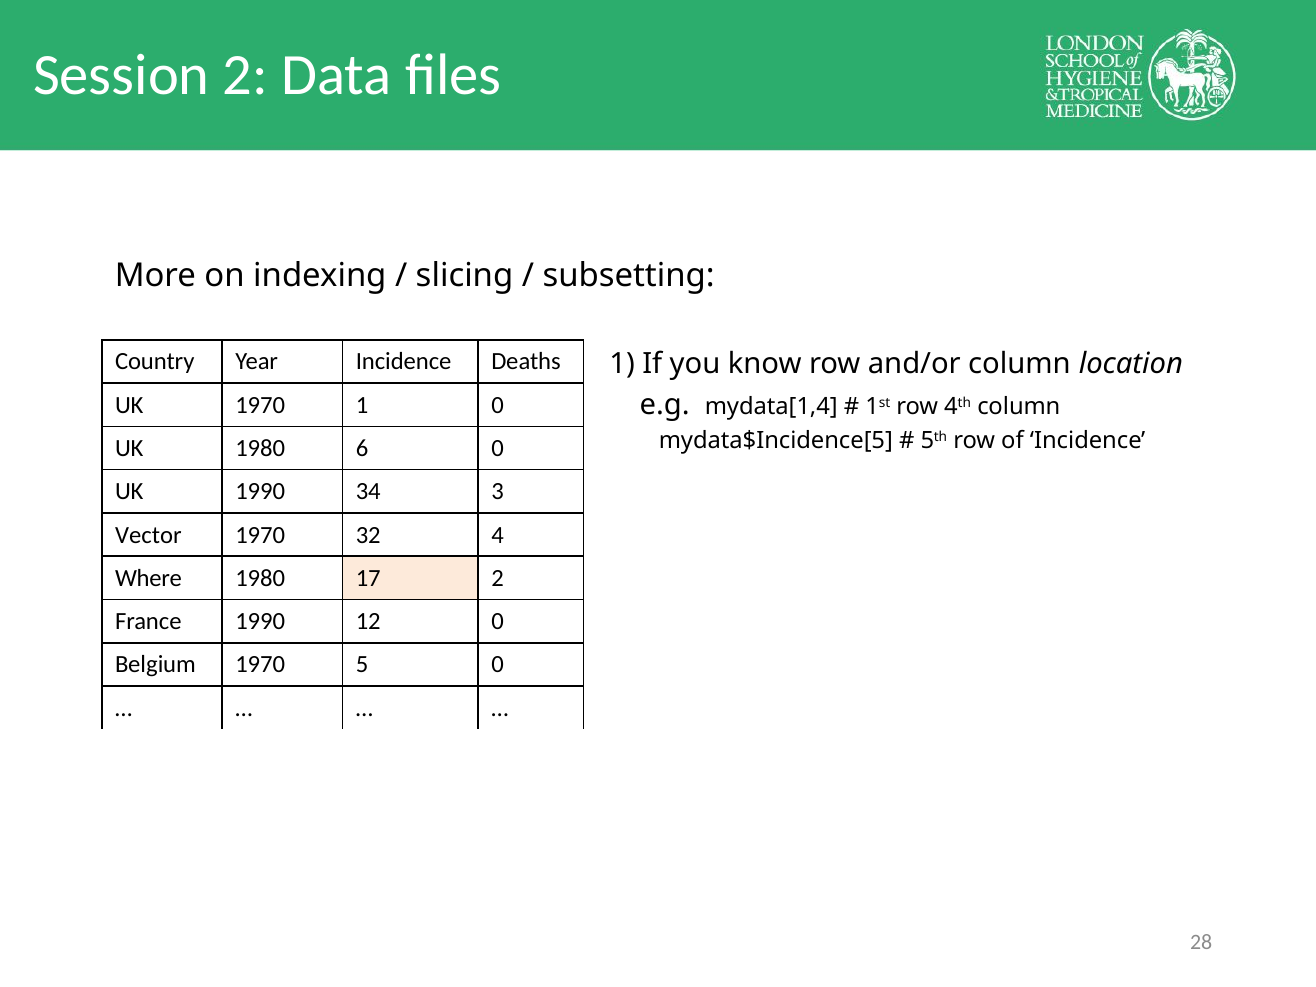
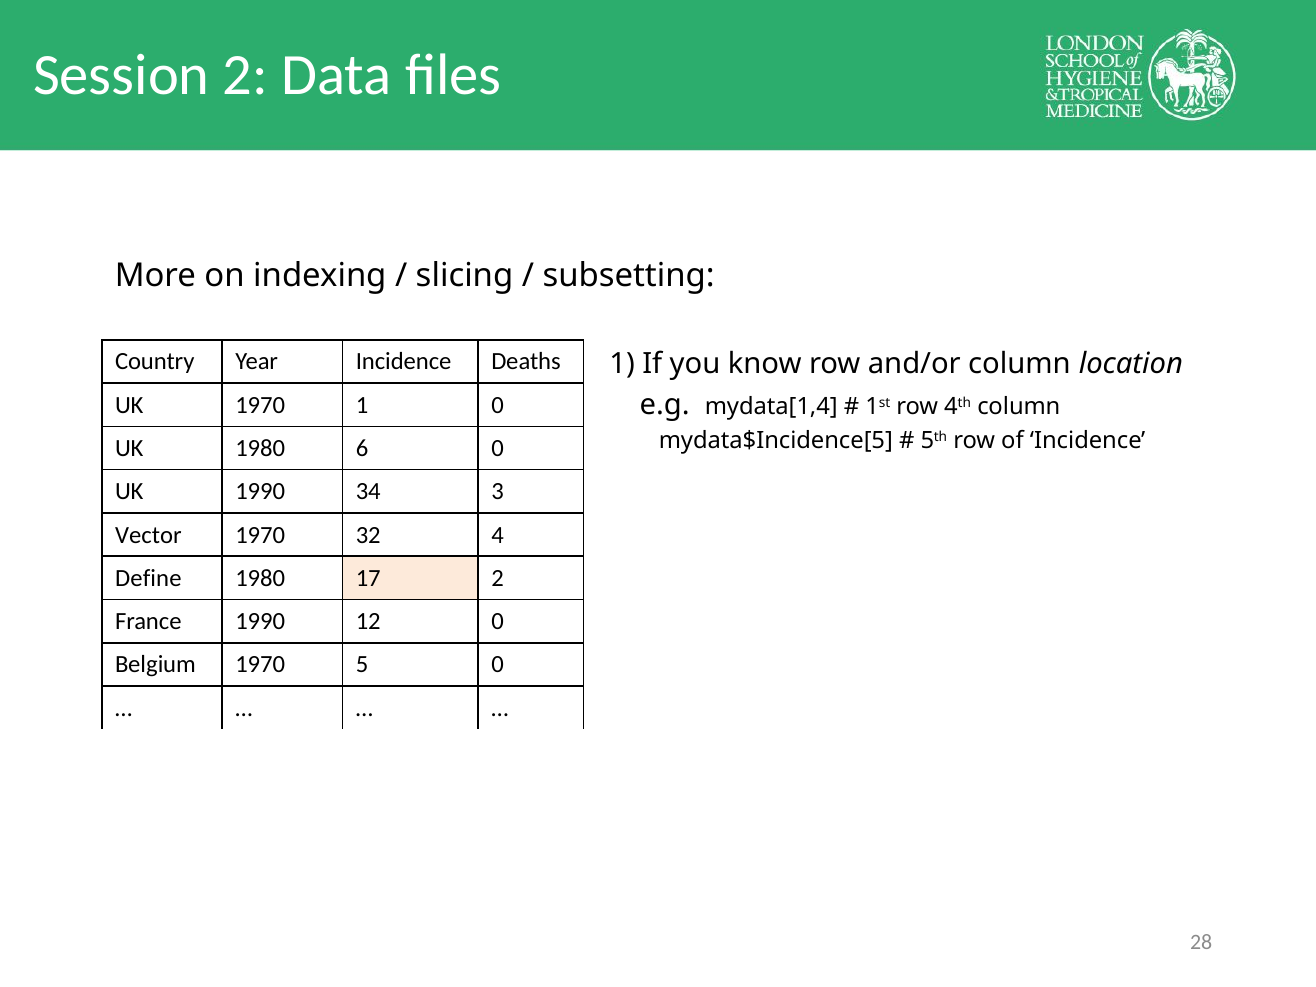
Where: Where -> Define
